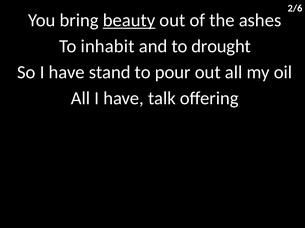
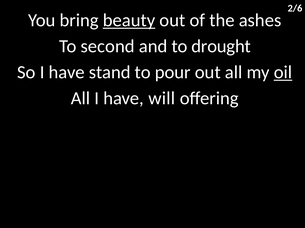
inhabit: inhabit -> second
oil underline: none -> present
talk: talk -> will
